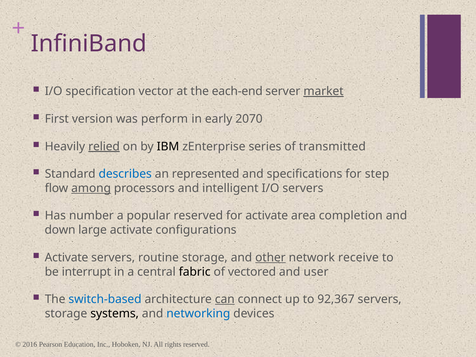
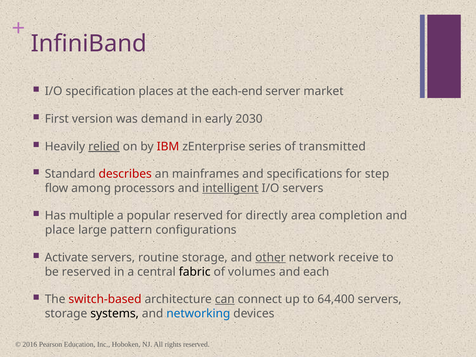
vector: vector -> places
market underline: present -> none
perform: perform -> demand
2070: 2070 -> 2030
IBM colour: black -> red
describes colour: blue -> red
represented: represented -> mainframes
among underline: present -> none
intelligent underline: none -> present
number: number -> multiple
for activate: activate -> directly
down: down -> place
large activate: activate -> pattern
be interrupt: interrupt -> reserved
vectored: vectored -> volumes
user: user -> each
switch-based colour: blue -> red
92,367: 92,367 -> 64,400
